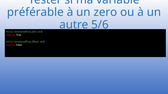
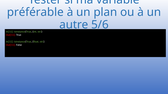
zero: zero -> plan
